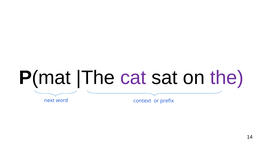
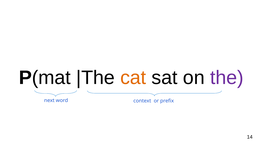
cat colour: purple -> orange
